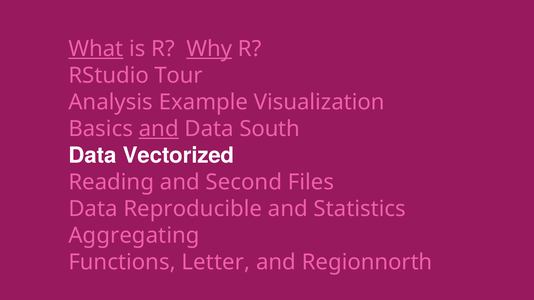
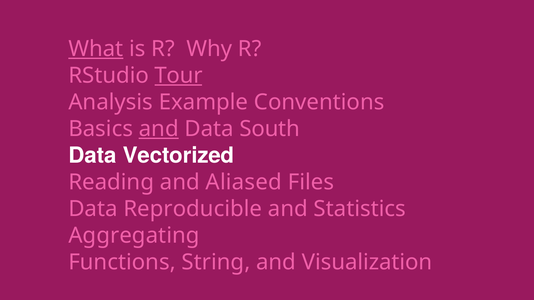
Why underline: present -> none
Tour underline: none -> present
Visualization: Visualization -> Conventions
Second: Second -> Aliased
Letter: Letter -> String
Regionnorth: Regionnorth -> Visualization
